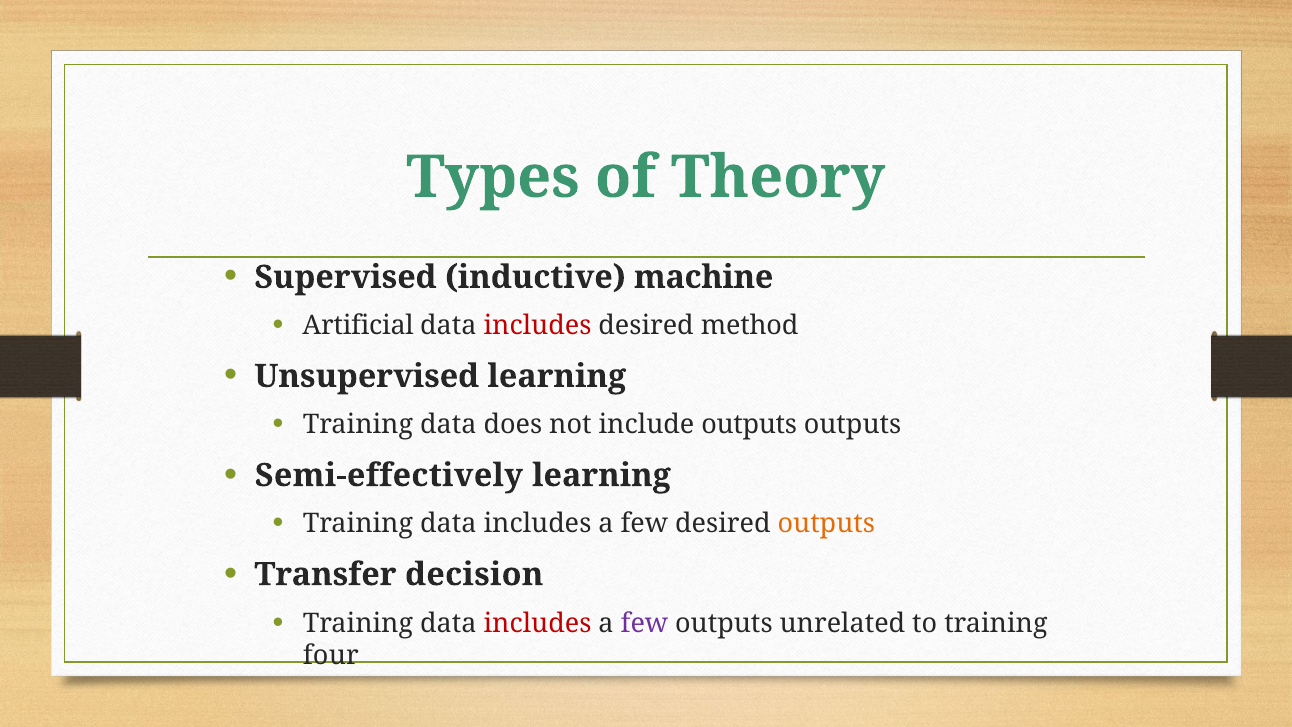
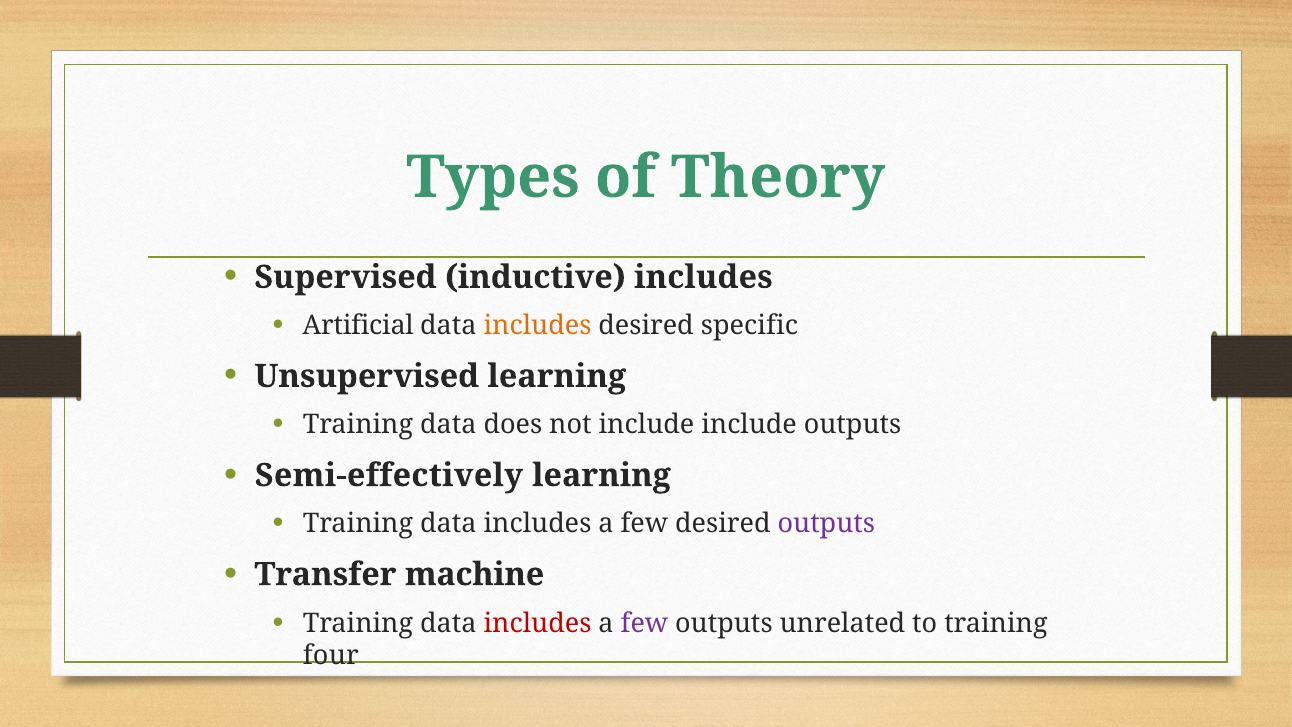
inductive machine: machine -> includes
includes at (537, 326) colour: red -> orange
method: method -> specific
include outputs: outputs -> include
outputs at (826, 524) colour: orange -> purple
decision: decision -> machine
